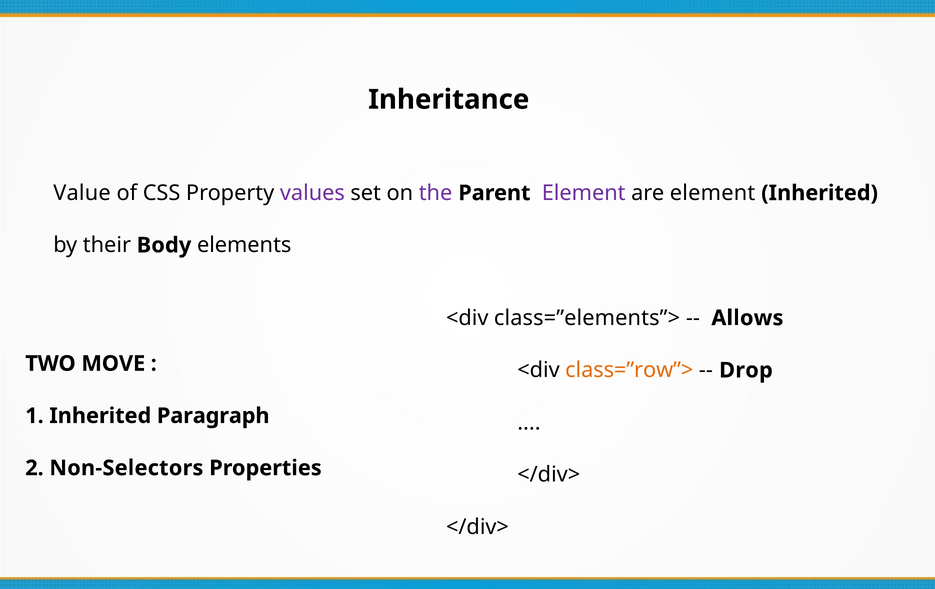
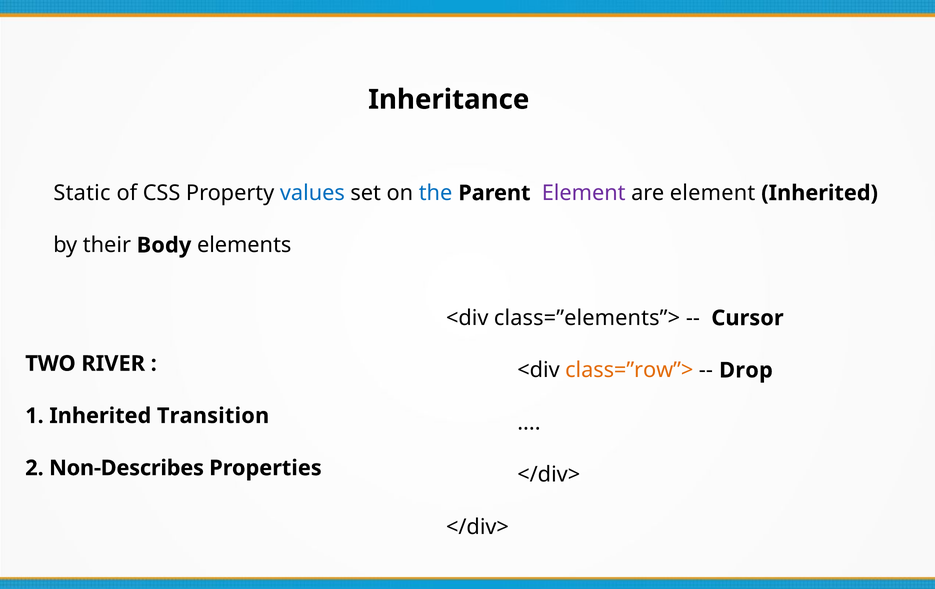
Value: Value -> Static
values colour: purple -> blue
the colour: purple -> blue
Allows: Allows -> Cursor
MOVE: MOVE -> RIVER
Paragraph: Paragraph -> Transition
Non-Selectors: Non-Selectors -> Non-Describes
